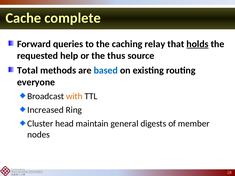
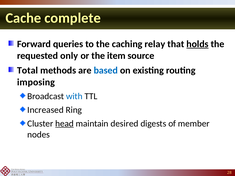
help: help -> only
thus: thus -> item
everyone: everyone -> imposing
with colour: orange -> blue
head underline: none -> present
general: general -> desired
